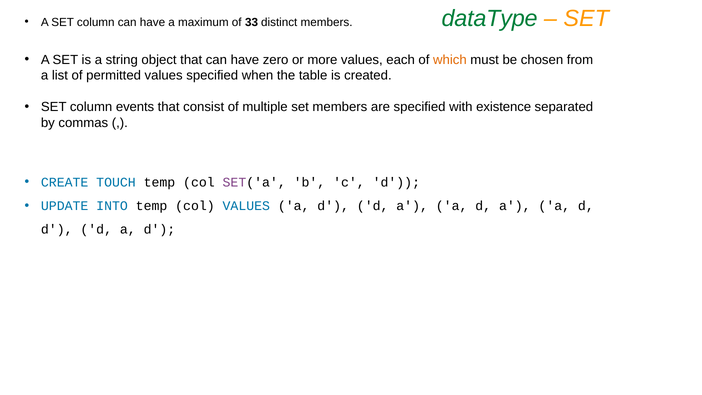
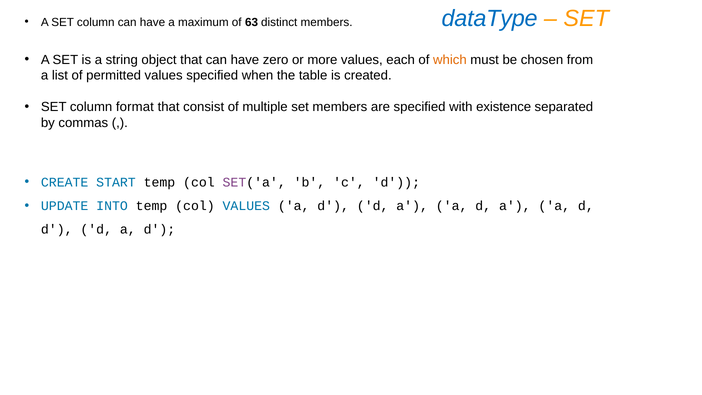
dataType colour: green -> blue
33: 33 -> 63
events: events -> format
TOUCH: TOUCH -> START
